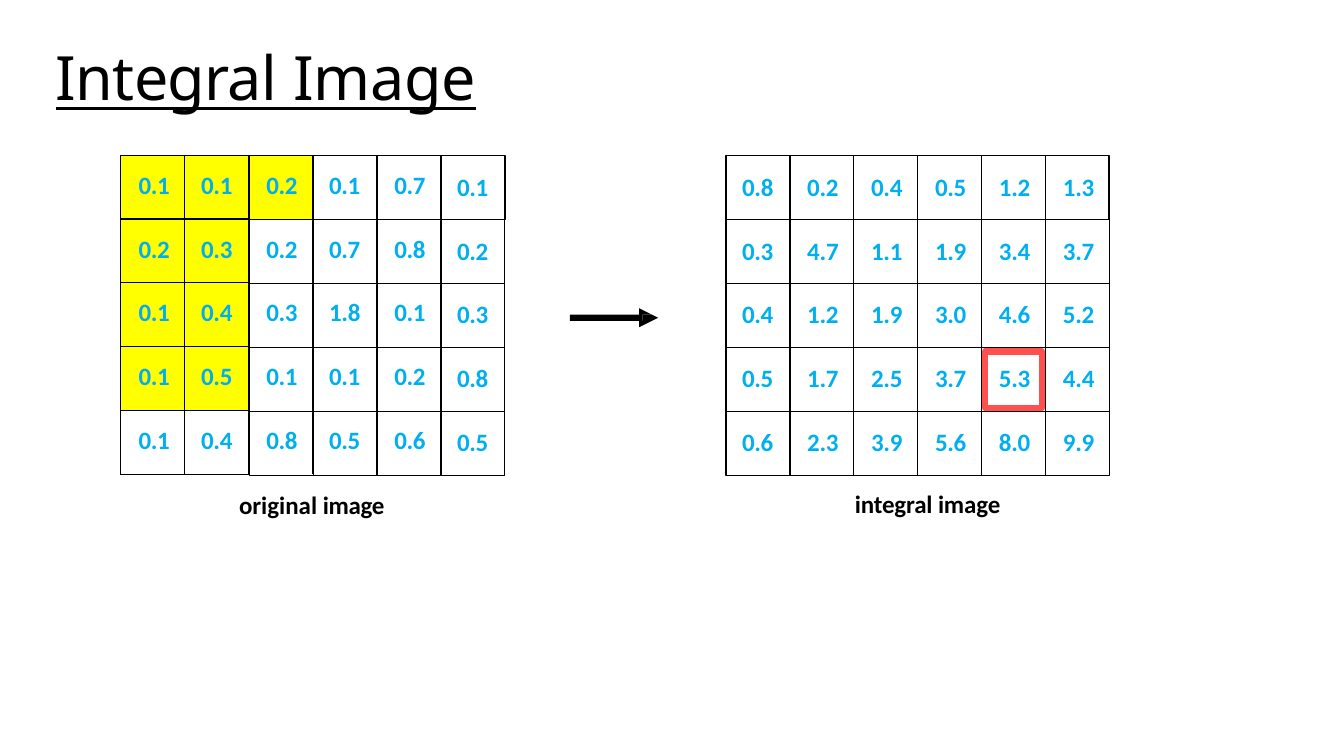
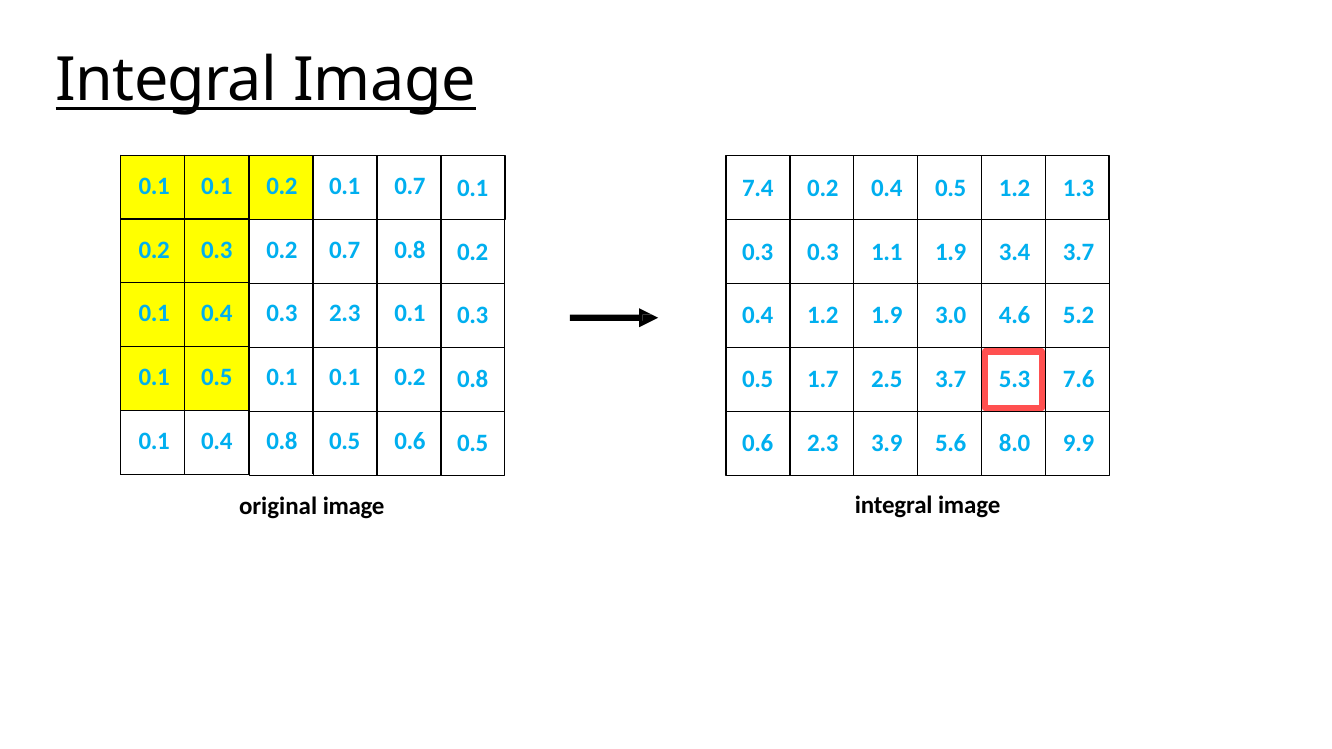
0.8 at (758, 188): 0.8 -> 7.4
0.3 4.7: 4.7 -> 0.3
0.3 1.8: 1.8 -> 2.3
4.4: 4.4 -> 7.6
